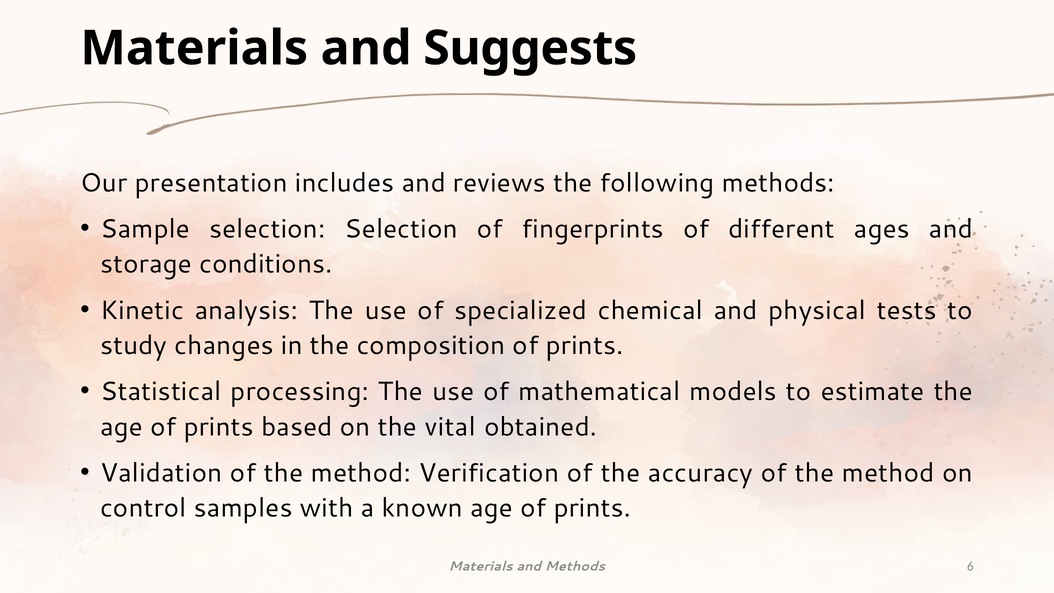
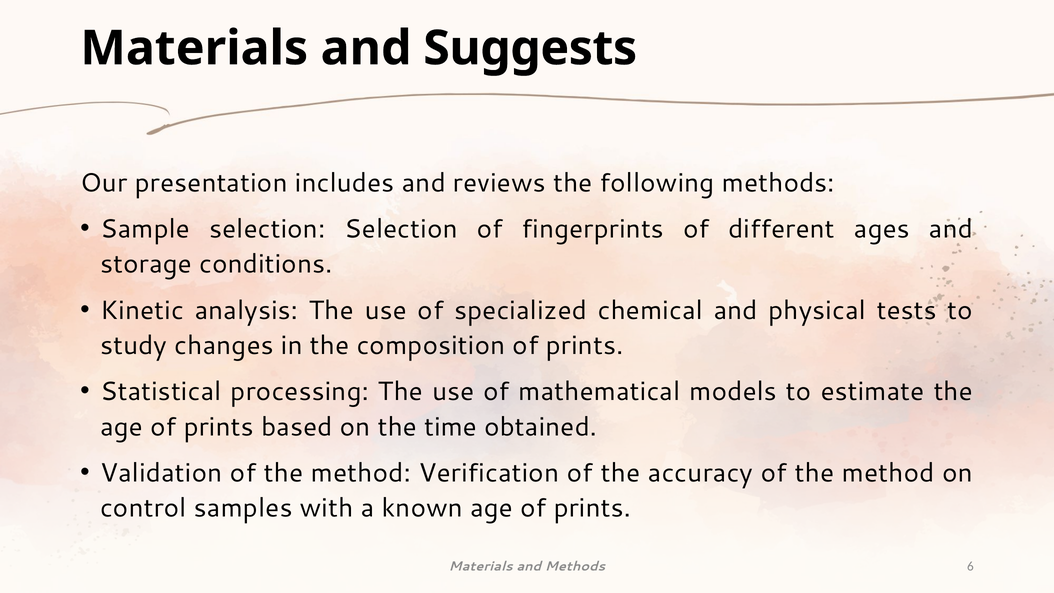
vital: vital -> time
